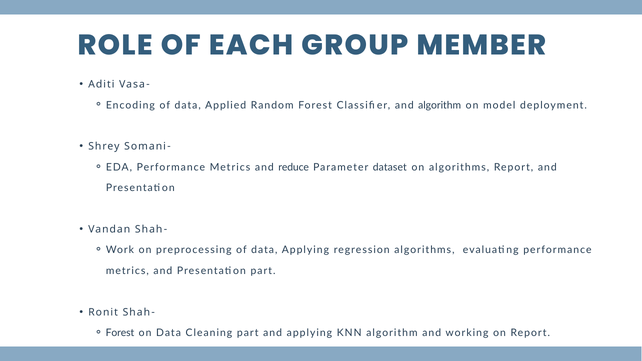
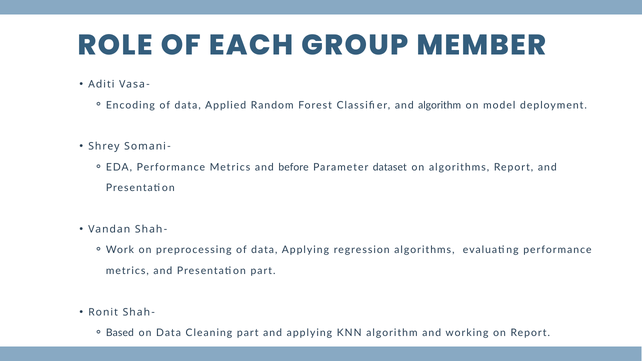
reduce: reduce -> before
Forest at (120, 333): Forest -> Based
